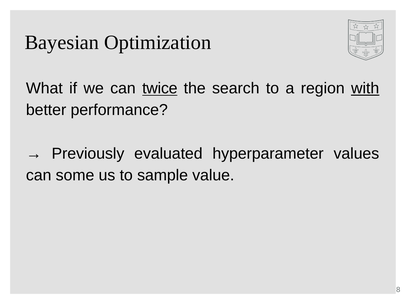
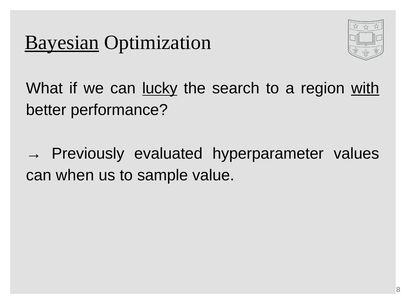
Bayesian underline: none -> present
twice: twice -> lucky
some: some -> when
